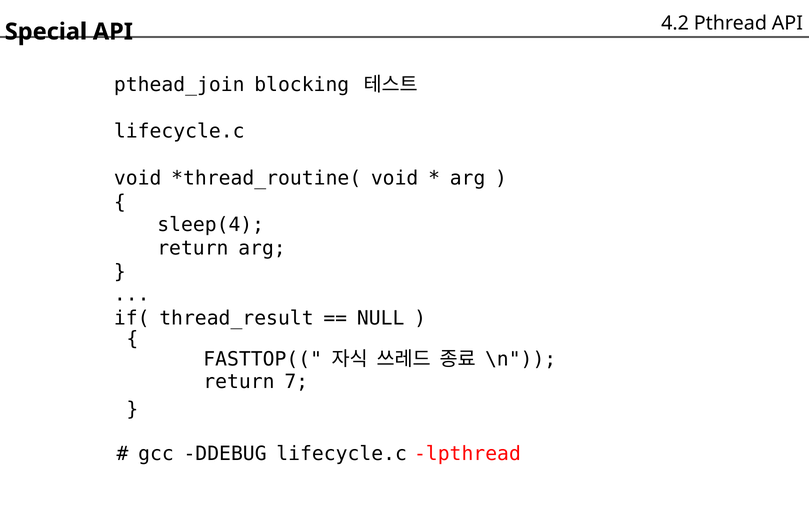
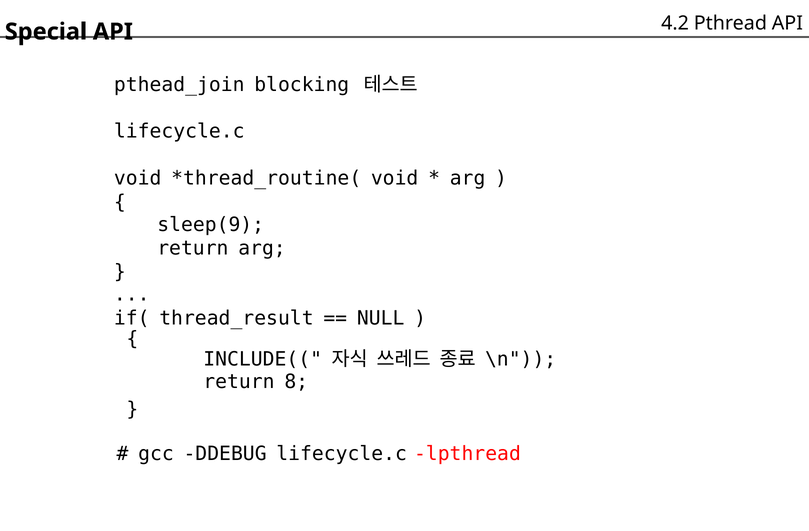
sleep(4: sleep(4 -> sleep(9
FASTTOP((: FASTTOP(( -> INCLUDE((
7: 7 -> 8
